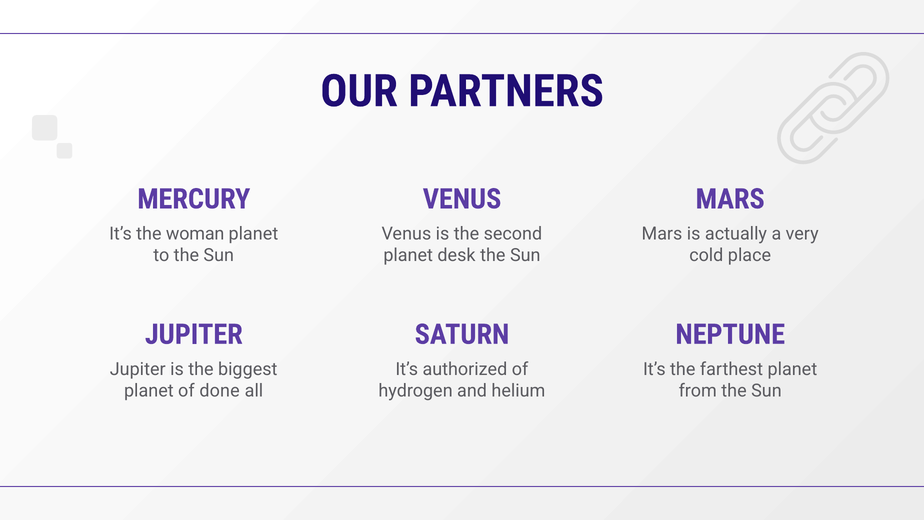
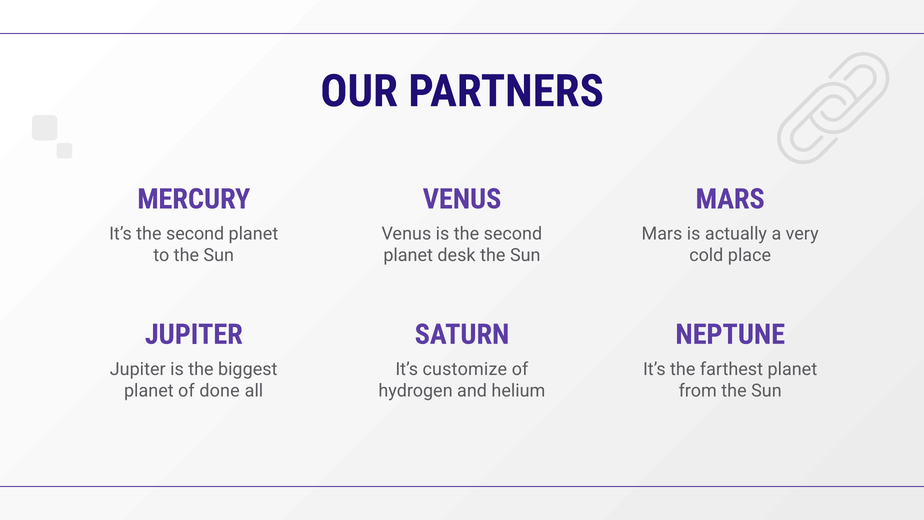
It’s the woman: woman -> second
authorized: authorized -> customize
